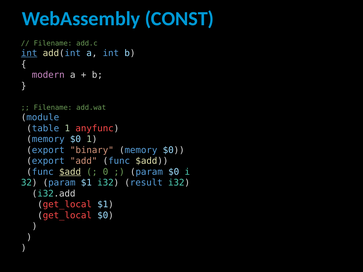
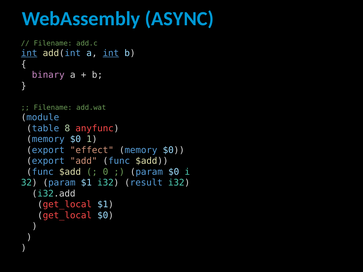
CONST: CONST -> ASYNC
int at (111, 53) underline: none -> present
modern: modern -> binary
table 1: 1 -> 8
binary: binary -> effect
$add at (70, 172) underline: present -> none
